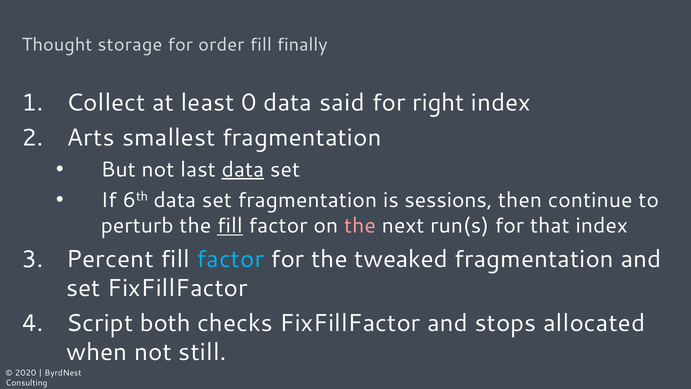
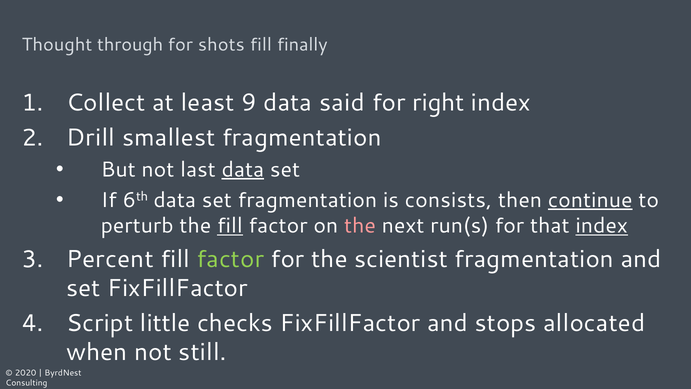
storage: storage -> through
order: order -> shots
0: 0 -> 9
Arts: Arts -> Drill
sessions: sessions -> consists
continue underline: none -> present
index at (602, 226) underline: none -> present
factor at (230, 259) colour: light blue -> light green
tweaked: tweaked -> scientist
both: both -> little
